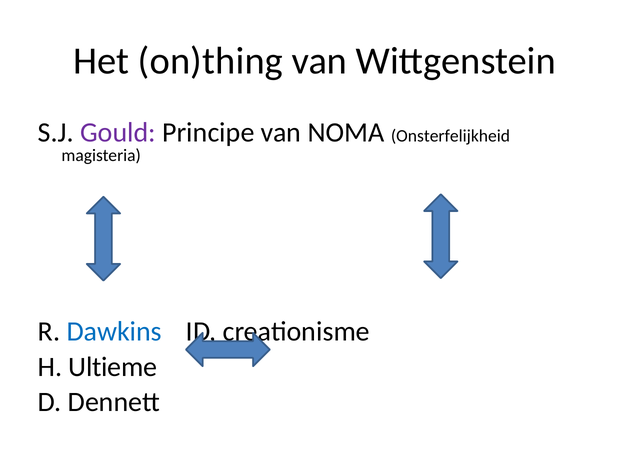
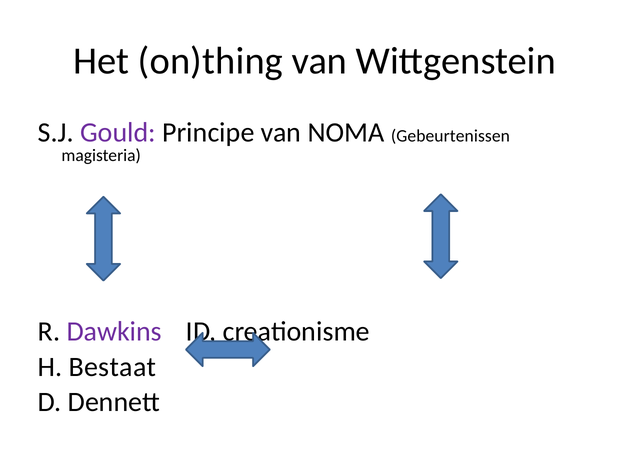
Onsterfelijkheid: Onsterfelijkheid -> Gebeurtenissen
Dawkins colour: blue -> purple
Ultieme: Ultieme -> Bestaat
